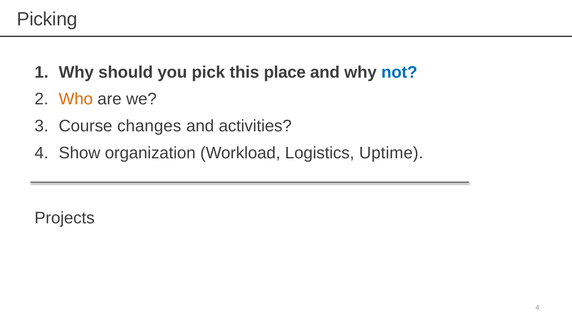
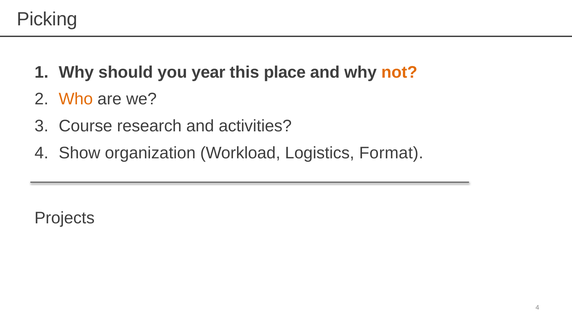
pick: pick -> year
not colour: blue -> orange
changes: changes -> research
Uptime: Uptime -> Format
